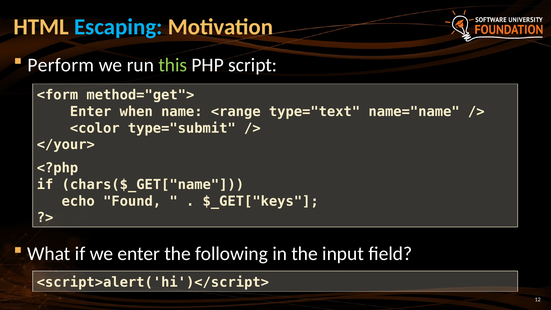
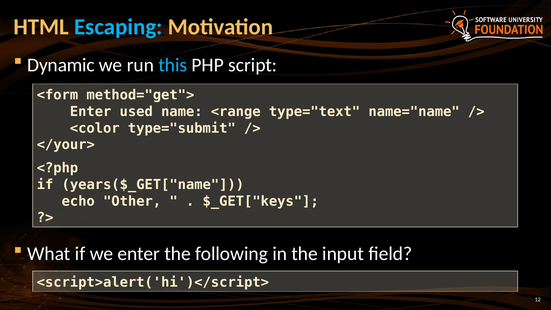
Perform: Perform -> Dynamic
this colour: light green -> light blue
when: when -> used
chars($_GET["name: chars($_GET["name -> years($_GET["name
Found: Found -> Other
